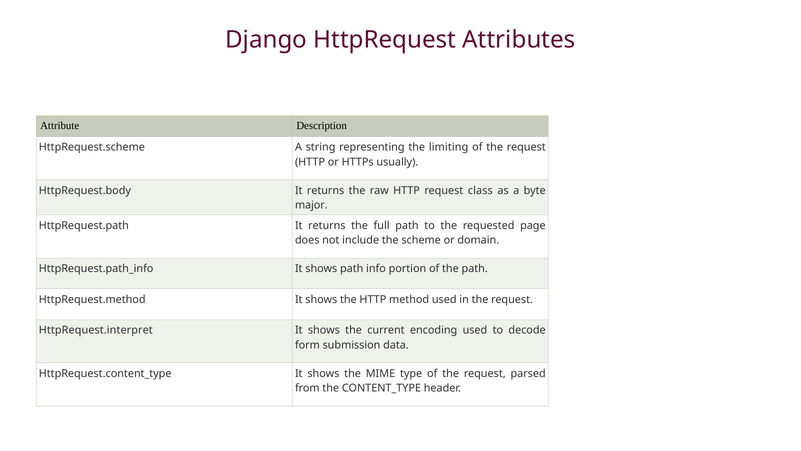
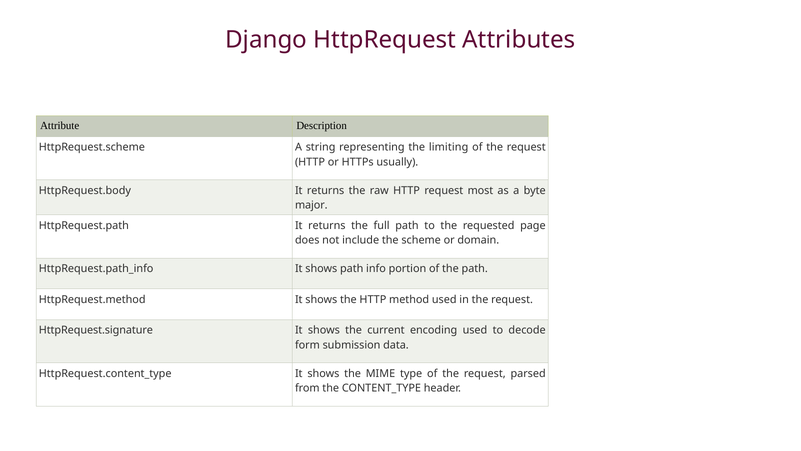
class: class -> most
HttpRequest.interpret: HttpRequest.interpret -> HttpRequest.signature
